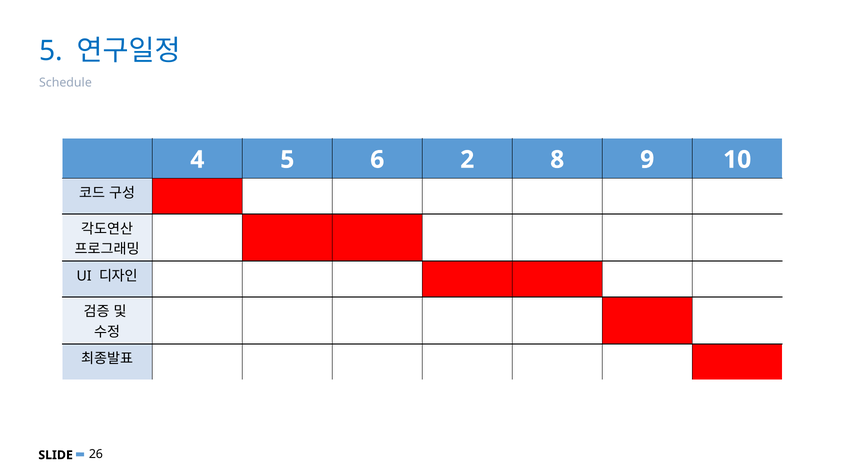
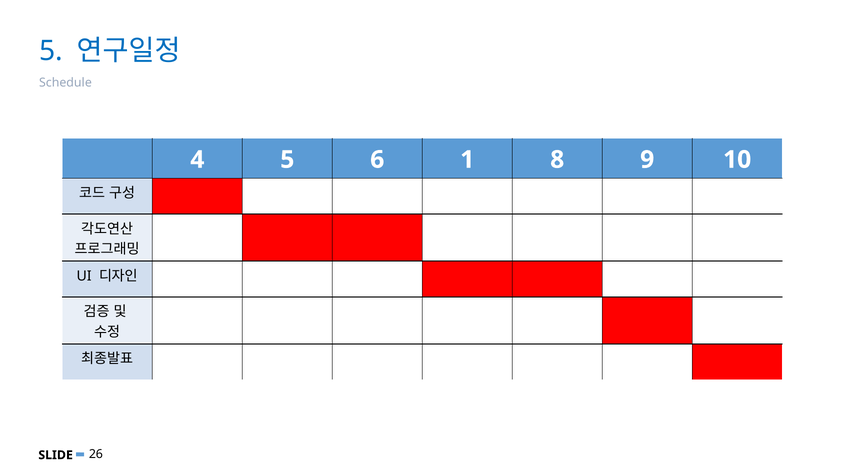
2: 2 -> 1
